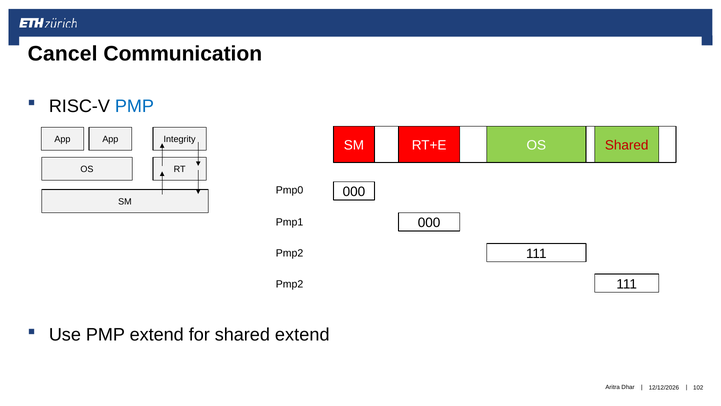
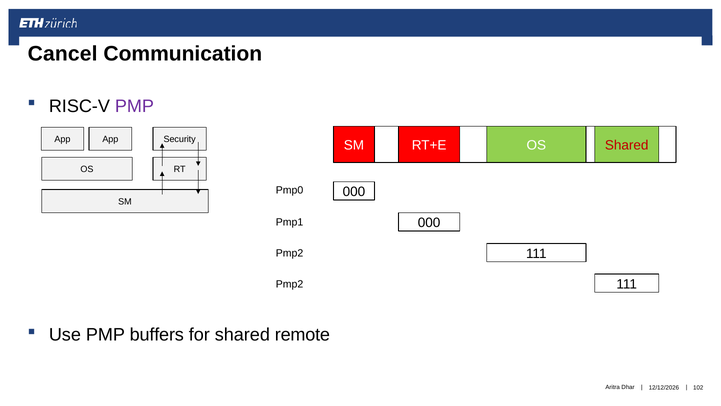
PMP at (134, 106) colour: blue -> purple
Integrity: Integrity -> Security
PMP extend: extend -> buffers
shared extend: extend -> remote
